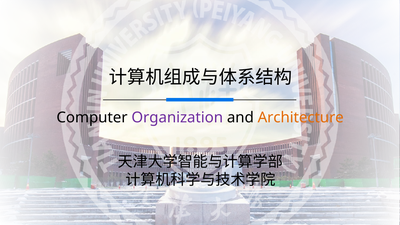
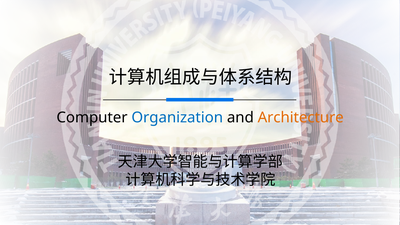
Organization colour: purple -> blue
